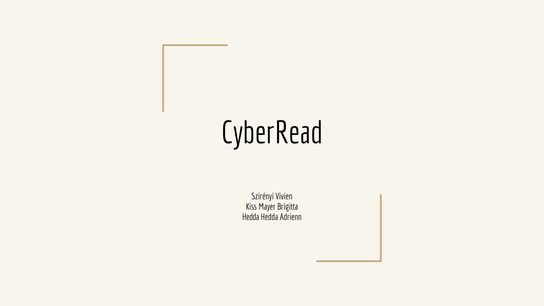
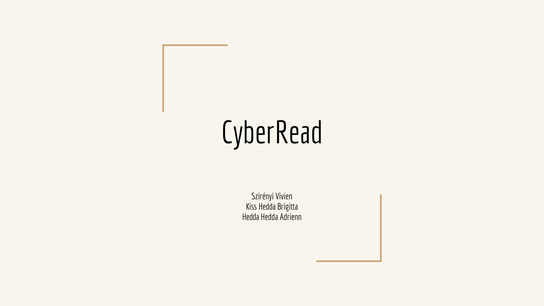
Kiss Mayer: Mayer -> Hedda
